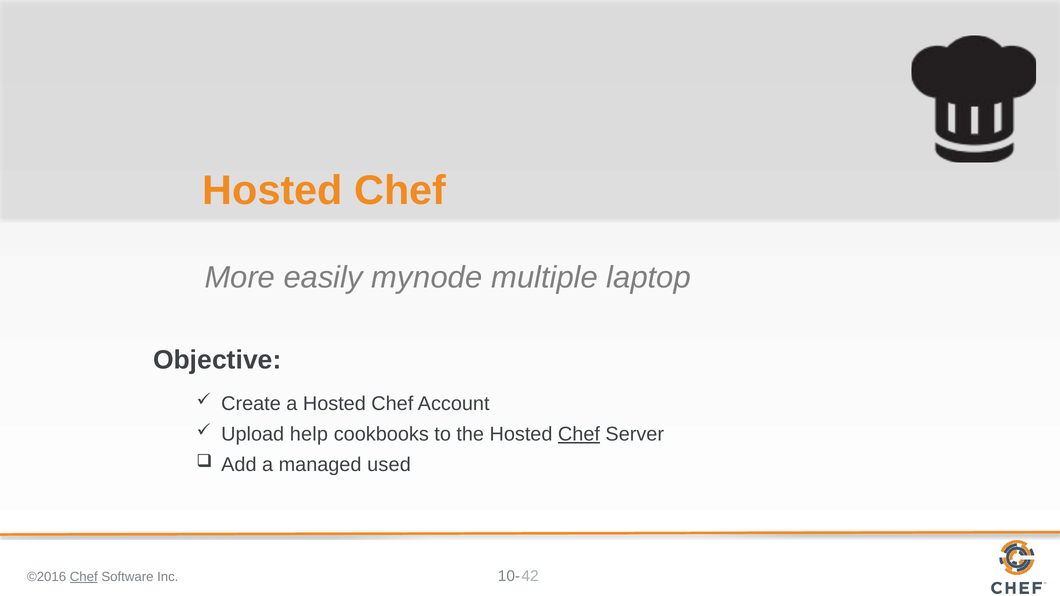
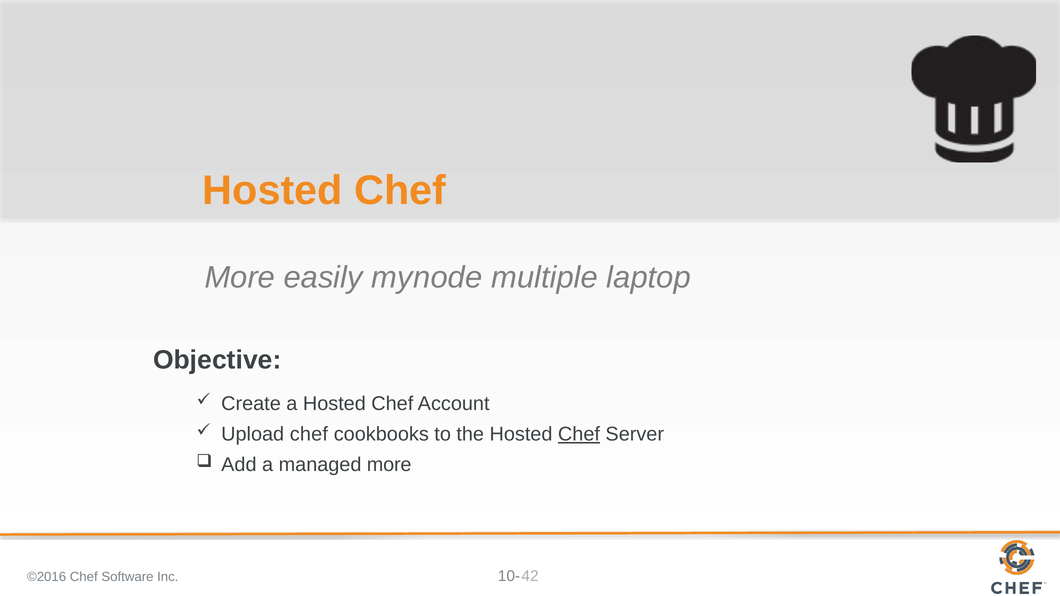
Upload help: help -> chef
managed used: used -> more
Chef at (84, 577) underline: present -> none
